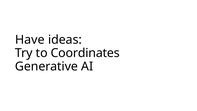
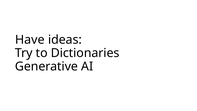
Coordinates: Coordinates -> Dictionaries
